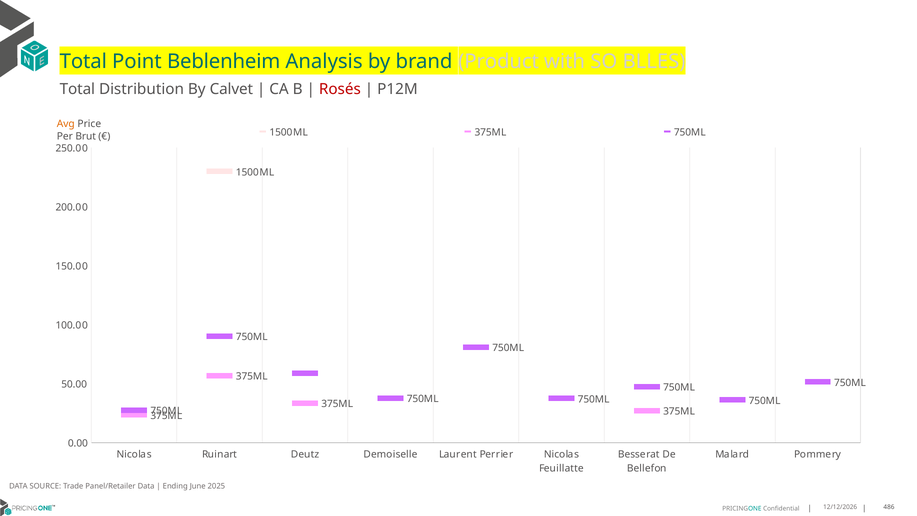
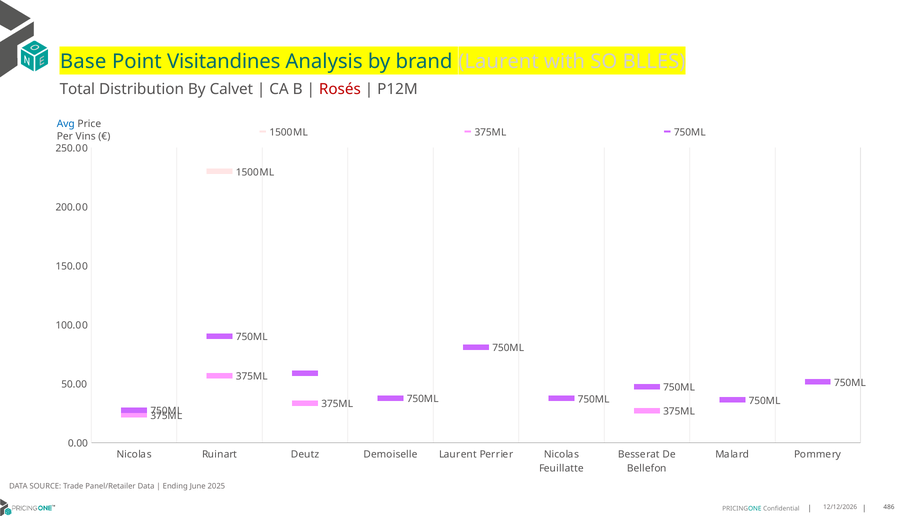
Total at (83, 62): Total -> Base
Beblenheim: Beblenheim -> Visitandines
brand Product: Product -> Laurent
Avg colour: orange -> blue
Brut: Brut -> Vins
